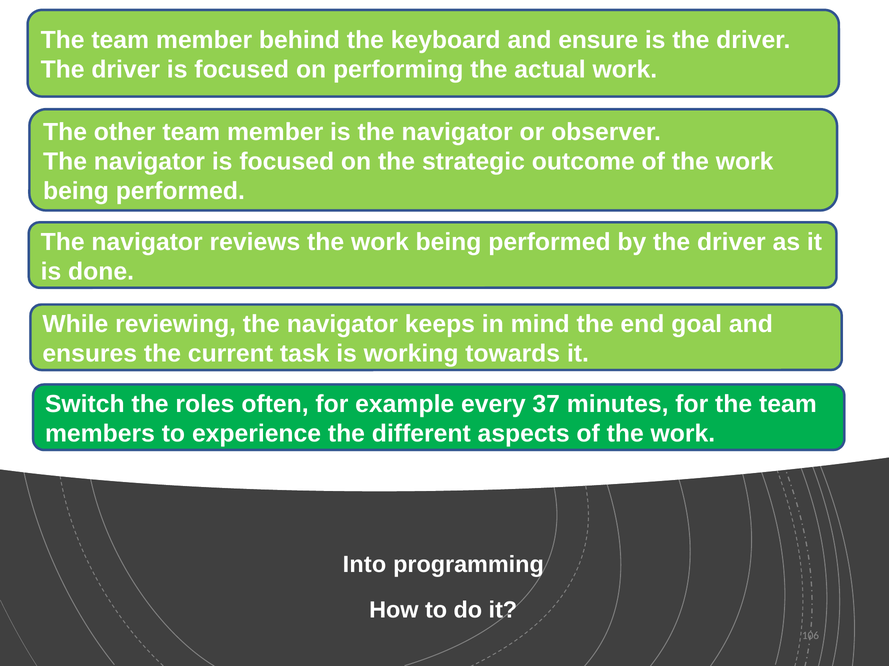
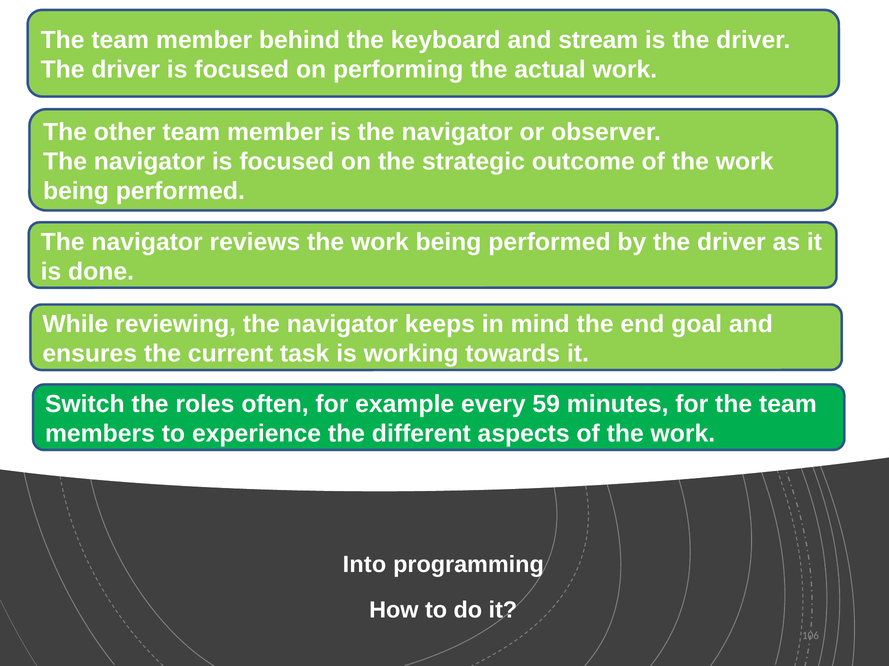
ensure: ensure -> stream
37: 37 -> 59
